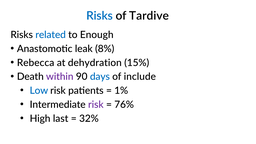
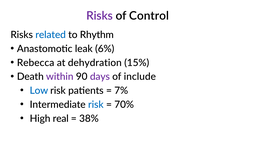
Risks at (100, 16) colour: blue -> purple
Tardive: Tardive -> Control
Enough: Enough -> Rhythm
8%: 8% -> 6%
days colour: blue -> purple
1%: 1% -> 7%
risk at (96, 105) colour: purple -> blue
76%: 76% -> 70%
last: last -> real
32%: 32% -> 38%
